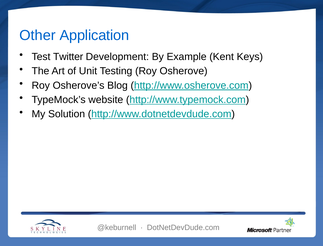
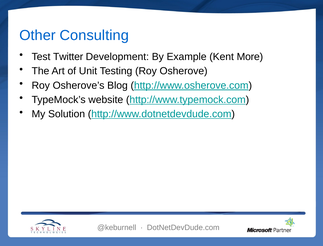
Application: Application -> Consulting
Keys: Keys -> More
